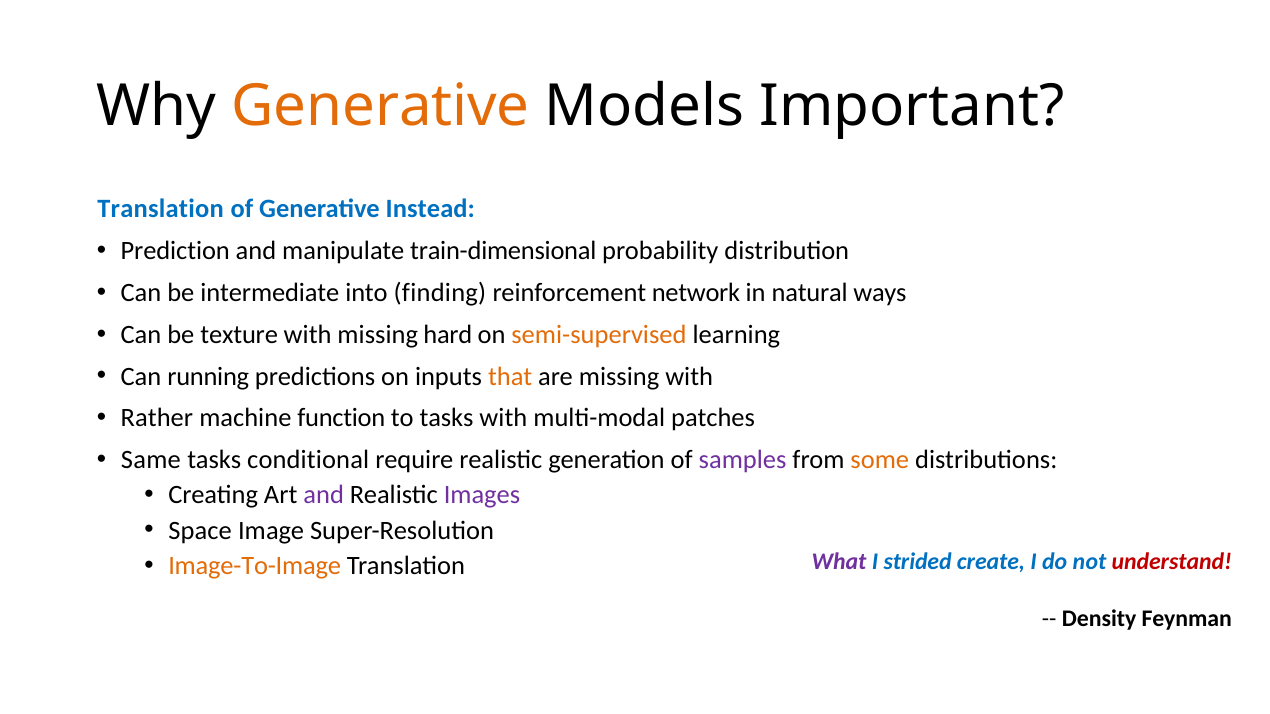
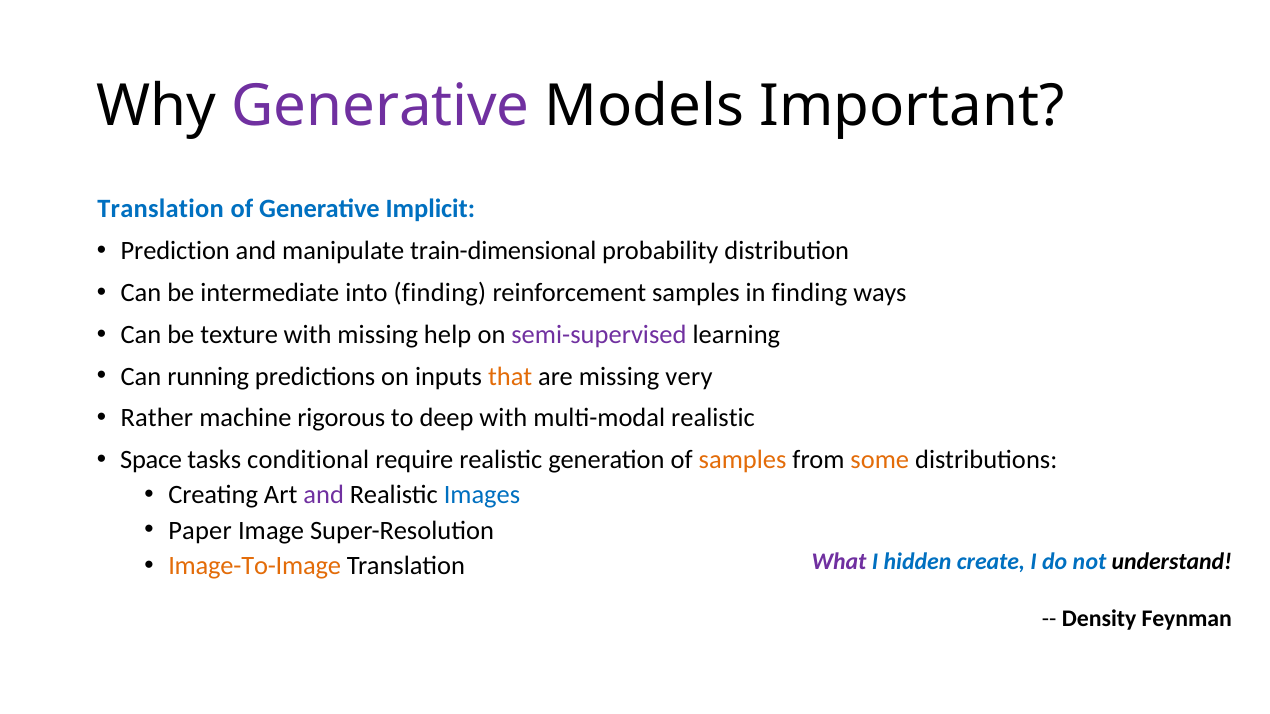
Generative at (381, 107) colour: orange -> purple
Instead: Instead -> Implicit
reinforcement network: network -> samples
in natural: natural -> finding
hard: hard -> help
semi-supervised colour: orange -> purple
missing with: with -> very
function: function -> rigorous
to tasks: tasks -> deep
multi-modal patches: patches -> realistic
Same: Same -> Space
samples at (743, 460) colour: purple -> orange
Images colour: purple -> blue
Space: Space -> Paper
strided: strided -> hidden
understand colour: red -> black
